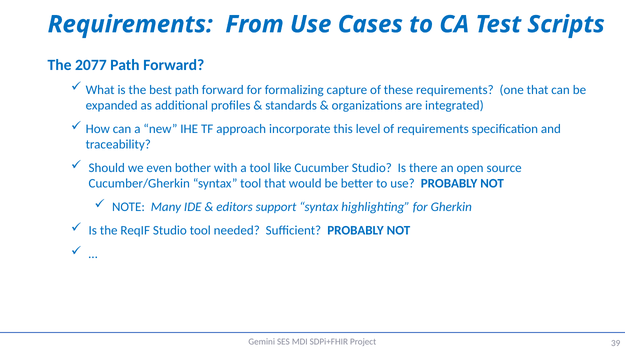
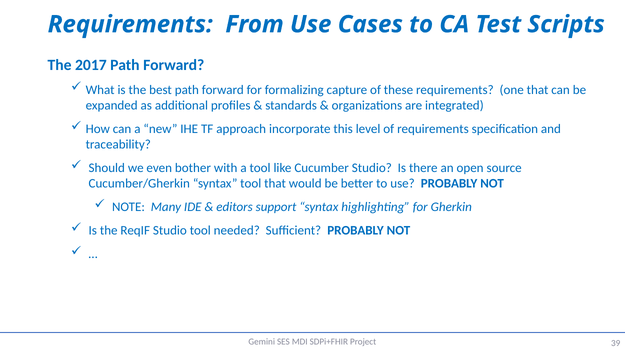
2077: 2077 -> 2017
